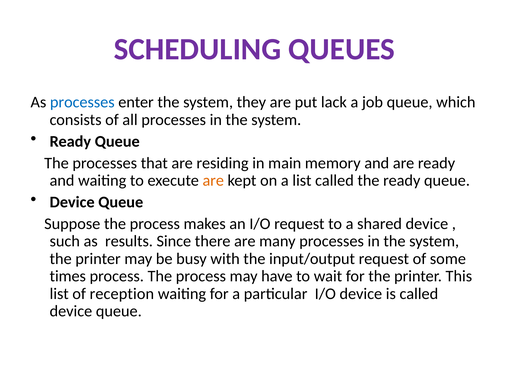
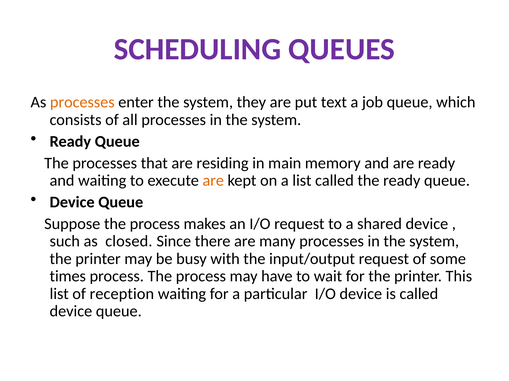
processes at (82, 103) colour: blue -> orange
lack: lack -> text
results: results -> closed
